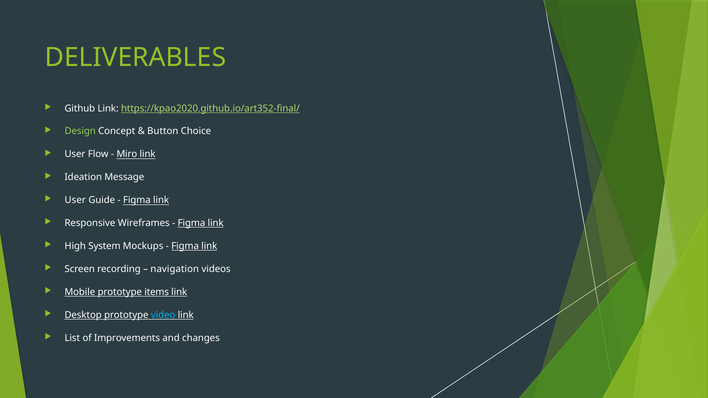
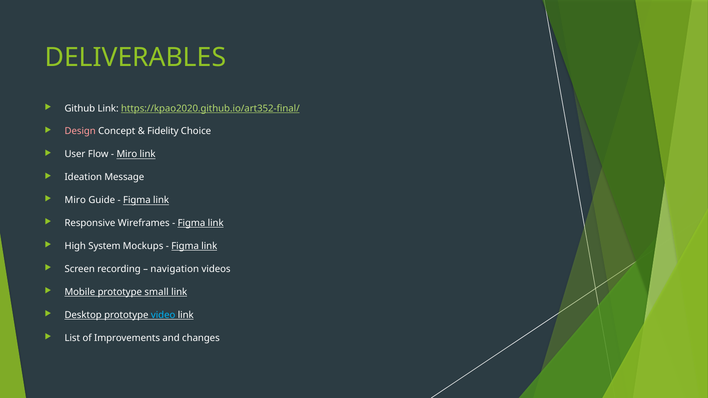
Design colour: light green -> pink
Button: Button -> Fidelity
User at (75, 200): User -> Miro
items: items -> small
